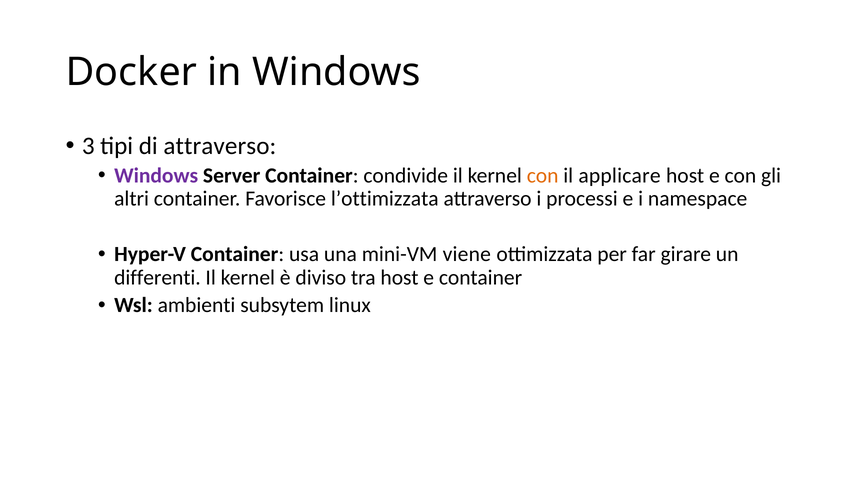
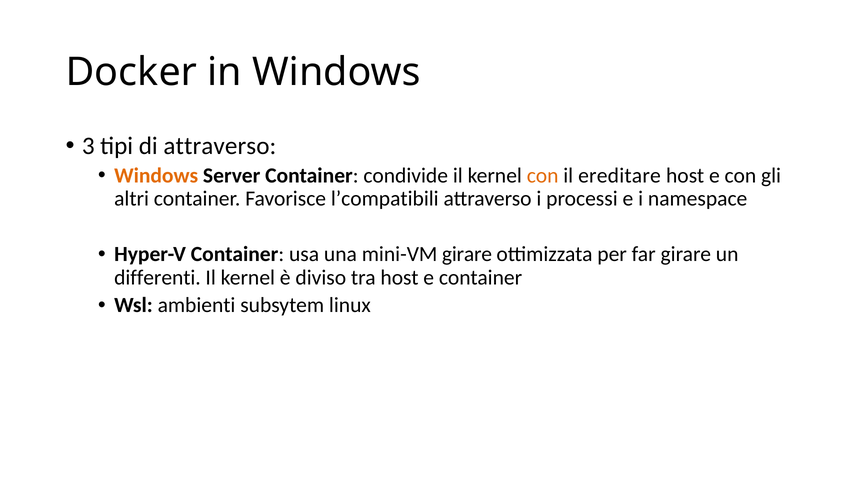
Windows at (156, 175) colour: purple -> orange
applicare: applicare -> ereditare
l’ottimizzata: l’ottimizzata -> l’compatibili
mini-VM viene: viene -> girare
